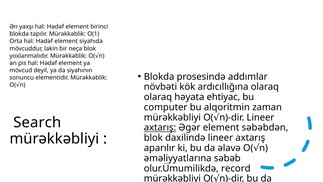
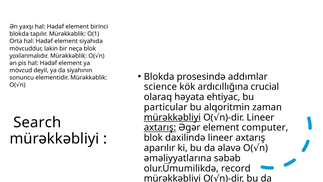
növbəti: növbəti -> science
ardıcıllığına olaraq: olaraq -> crucial
computer: computer -> particular
mürəkkəbliyi at (172, 117) underline: none -> present
səbəbdən: səbəbdən -> computer
